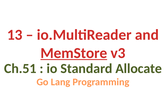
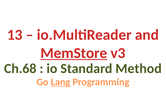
Ch.51: Ch.51 -> Ch.68
Allocate: Allocate -> Method
Lang underline: none -> present
